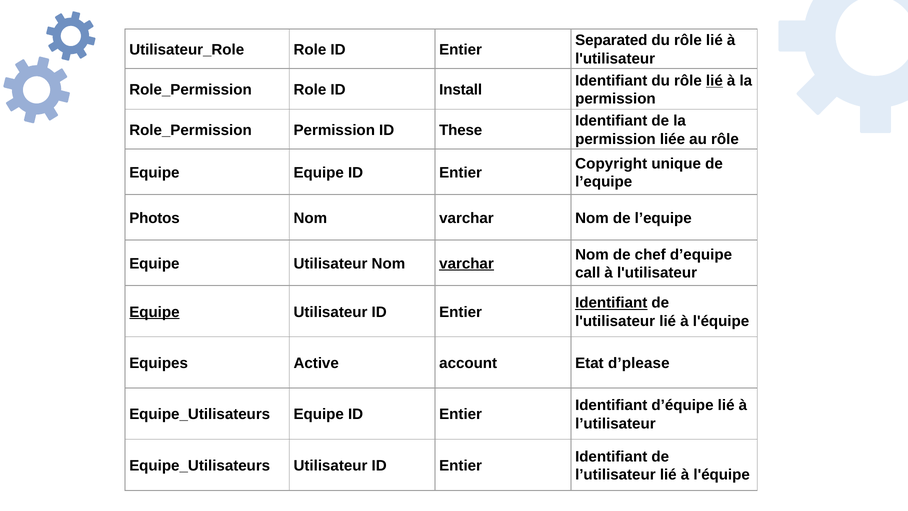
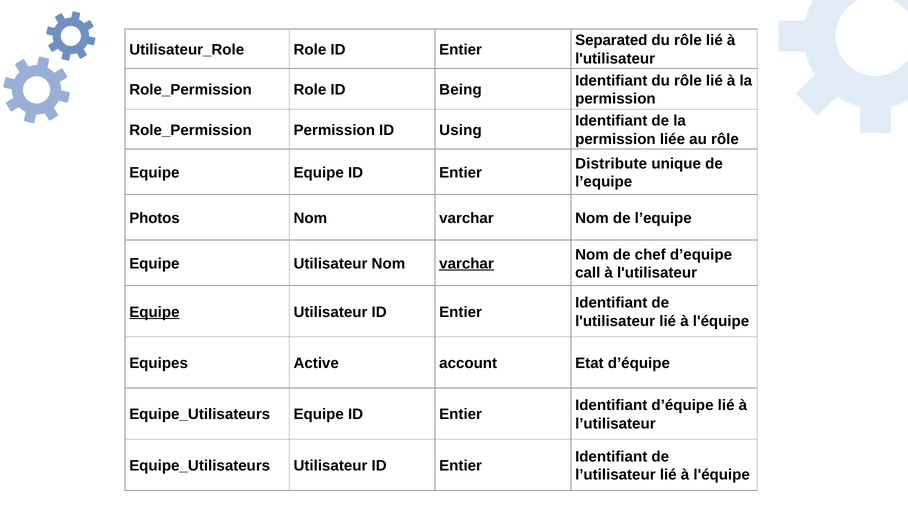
lié at (714, 81) underline: present -> none
Install: Install -> Being
These: These -> Using
Copyright: Copyright -> Distribute
Identifiant at (611, 303) underline: present -> none
Etat d’please: d’please -> d’équipe
